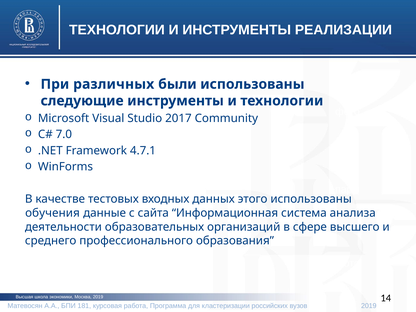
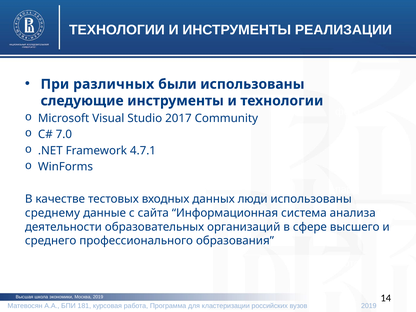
этого: этого -> люди
обучения: обучения -> среднему
